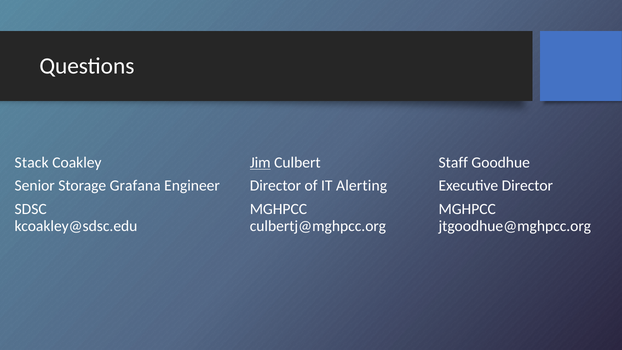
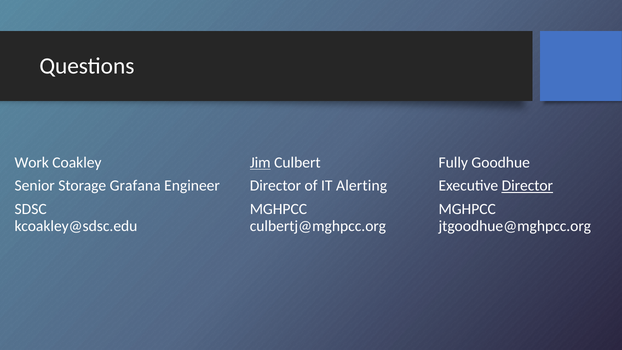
Stack: Stack -> Work
Staff: Staff -> Fully
Director at (527, 186) underline: none -> present
